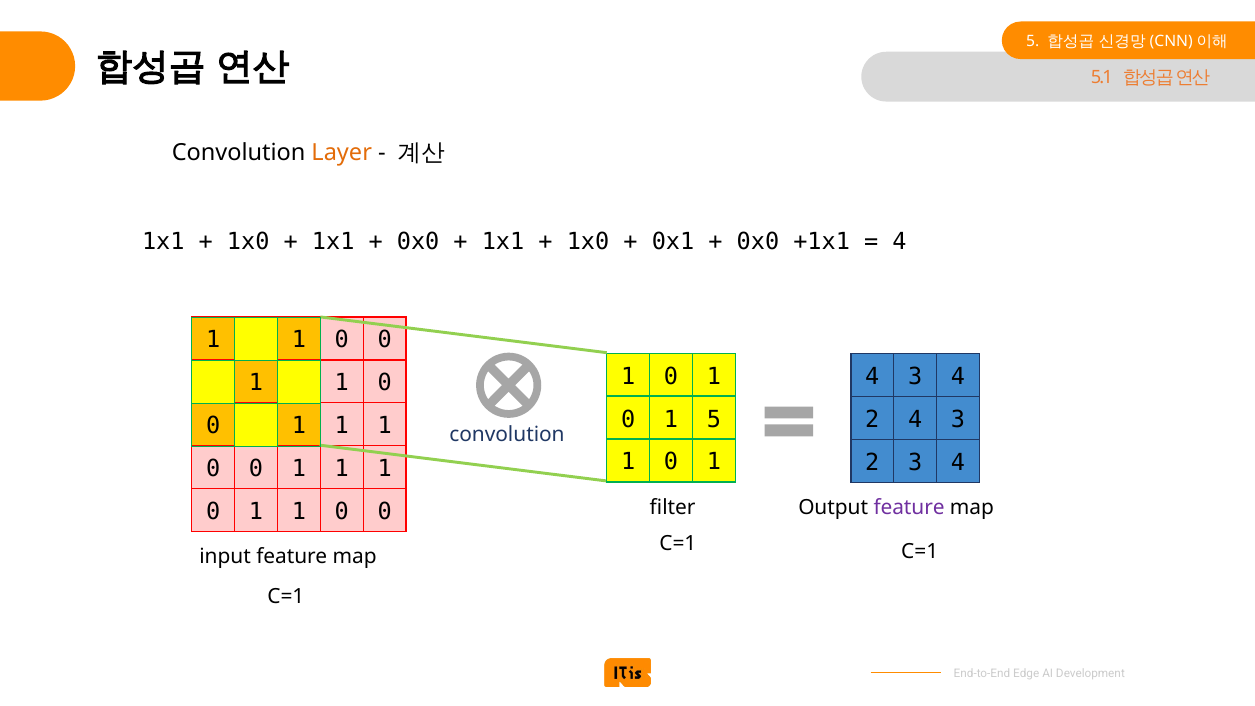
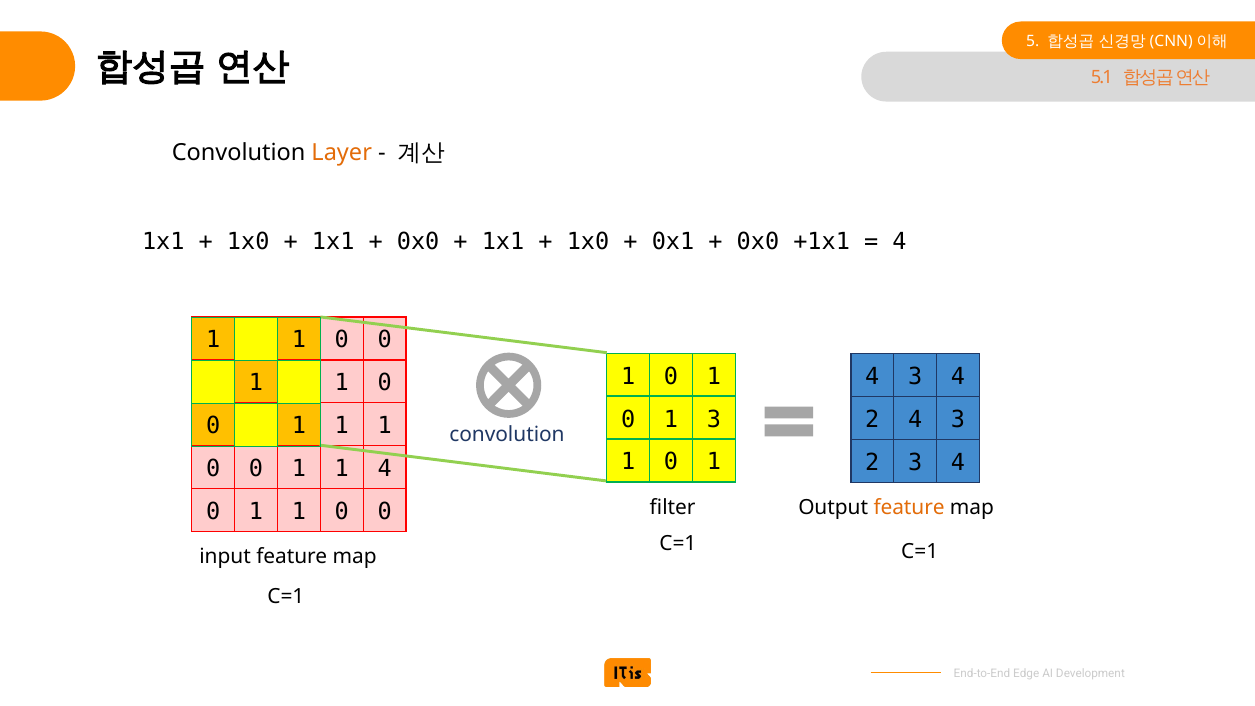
1 5: 5 -> 3
1 at (385, 469): 1 -> 4
feature at (909, 507) colour: purple -> orange
